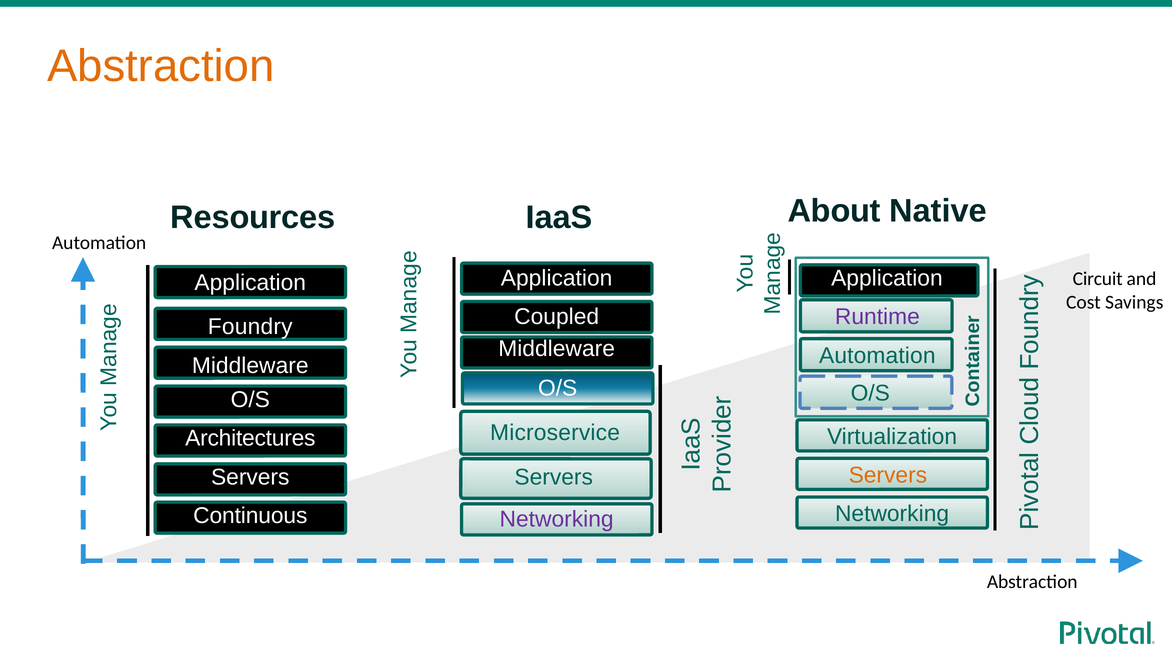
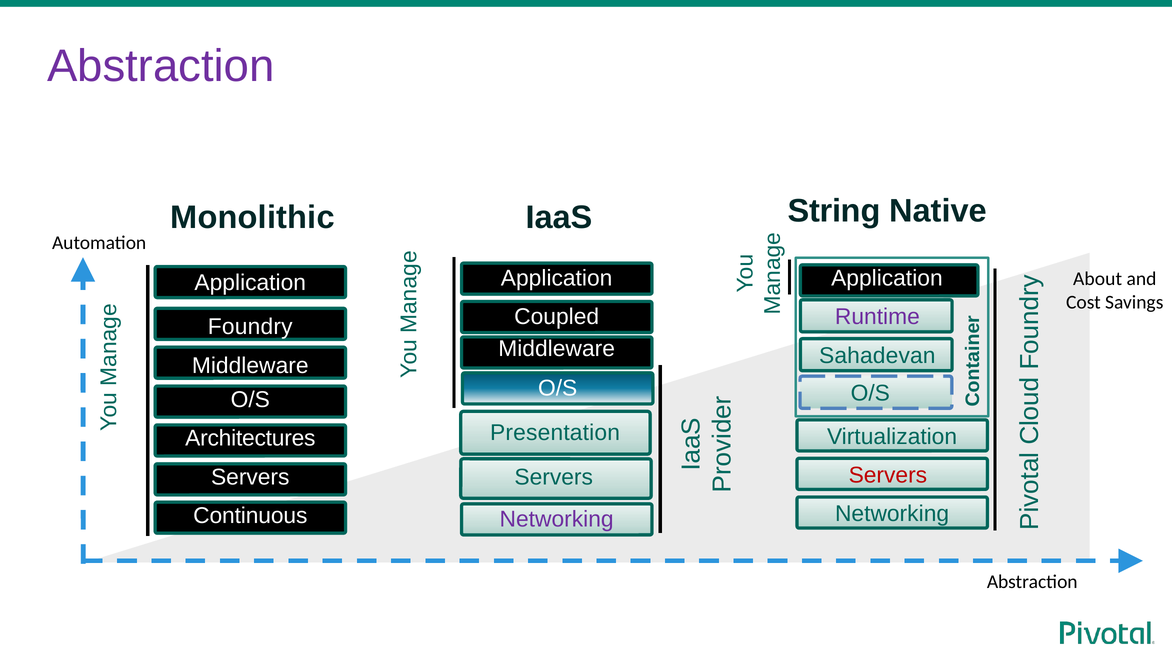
Abstraction at (161, 66) colour: orange -> purple
About: About -> String
Resources: Resources -> Monolithic
Circuit: Circuit -> About
Automation at (877, 356): Automation -> Sahadevan
Microservice: Microservice -> Presentation
Servers at (888, 476) colour: orange -> red
